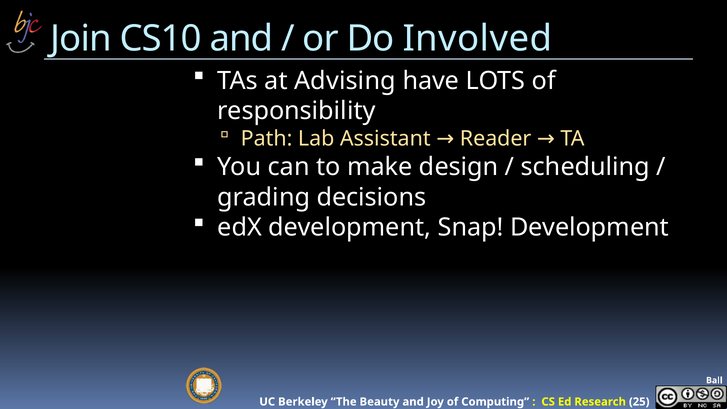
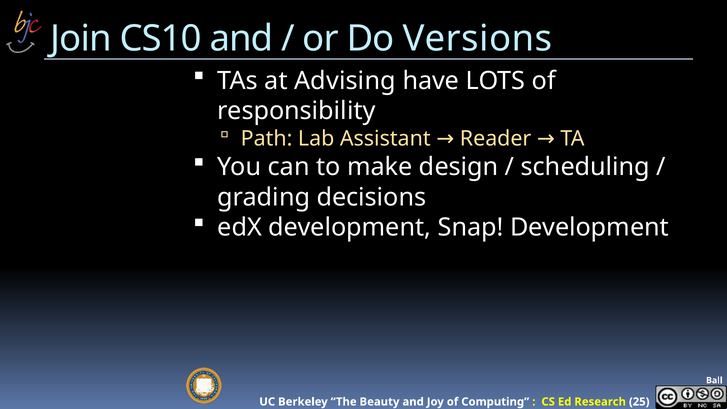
Involved: Involved -> Versions
